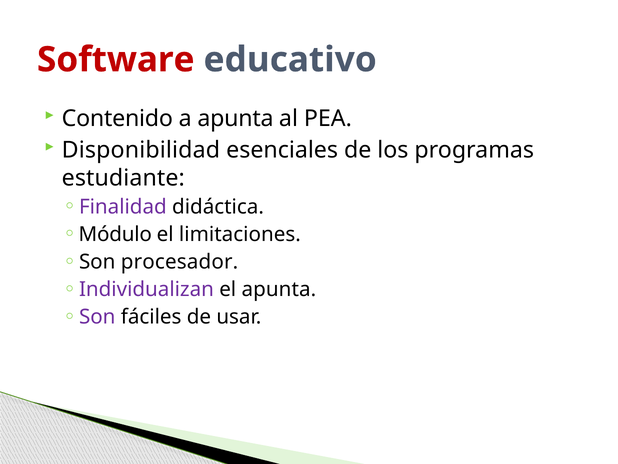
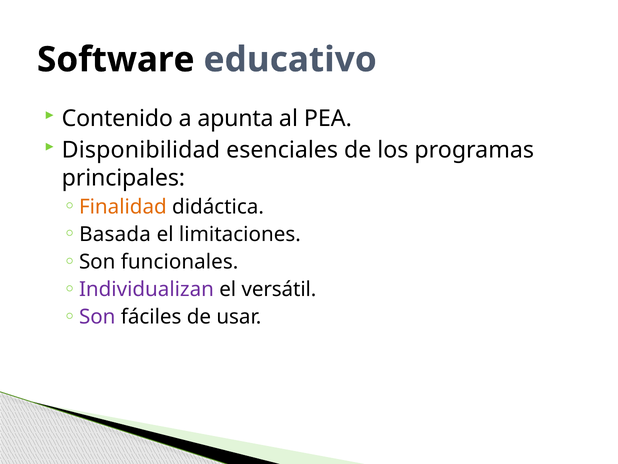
Software colour: red -> black
estudiante: estudiante -> principales
Finalidad colour: purple -> orange
Módulo: Módulo -> Basada
procesador: procesador -> funcionales
el apunta: apunta -> versátil
